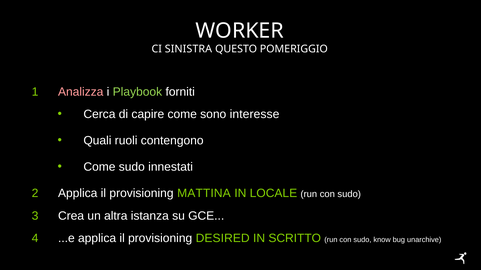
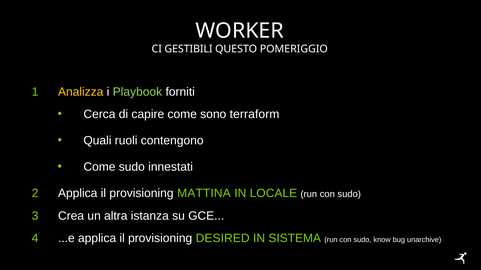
SINISTRA: SINISTRA -> GESTIBILI
Analizza colour: pink -> yellow
interesse: interesse -> terraform
SCRITTO: SCRITTO -> SISTEMA
